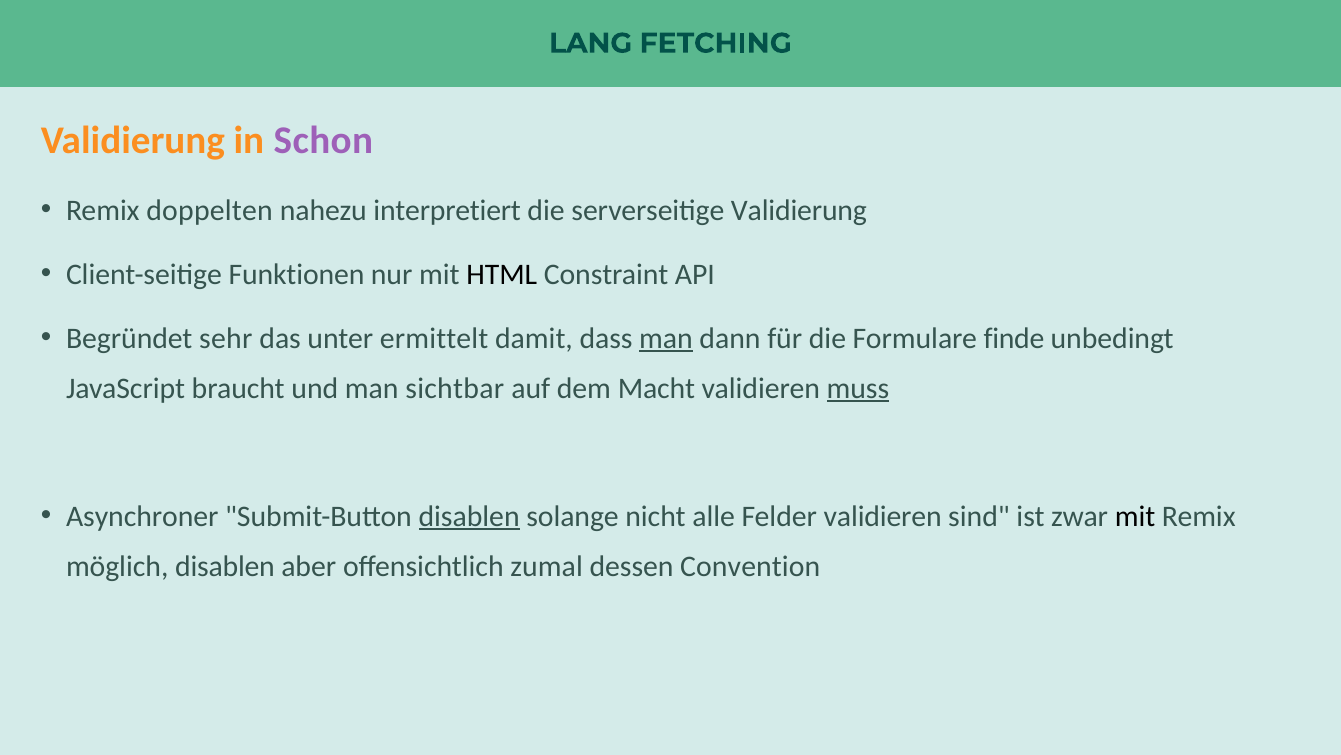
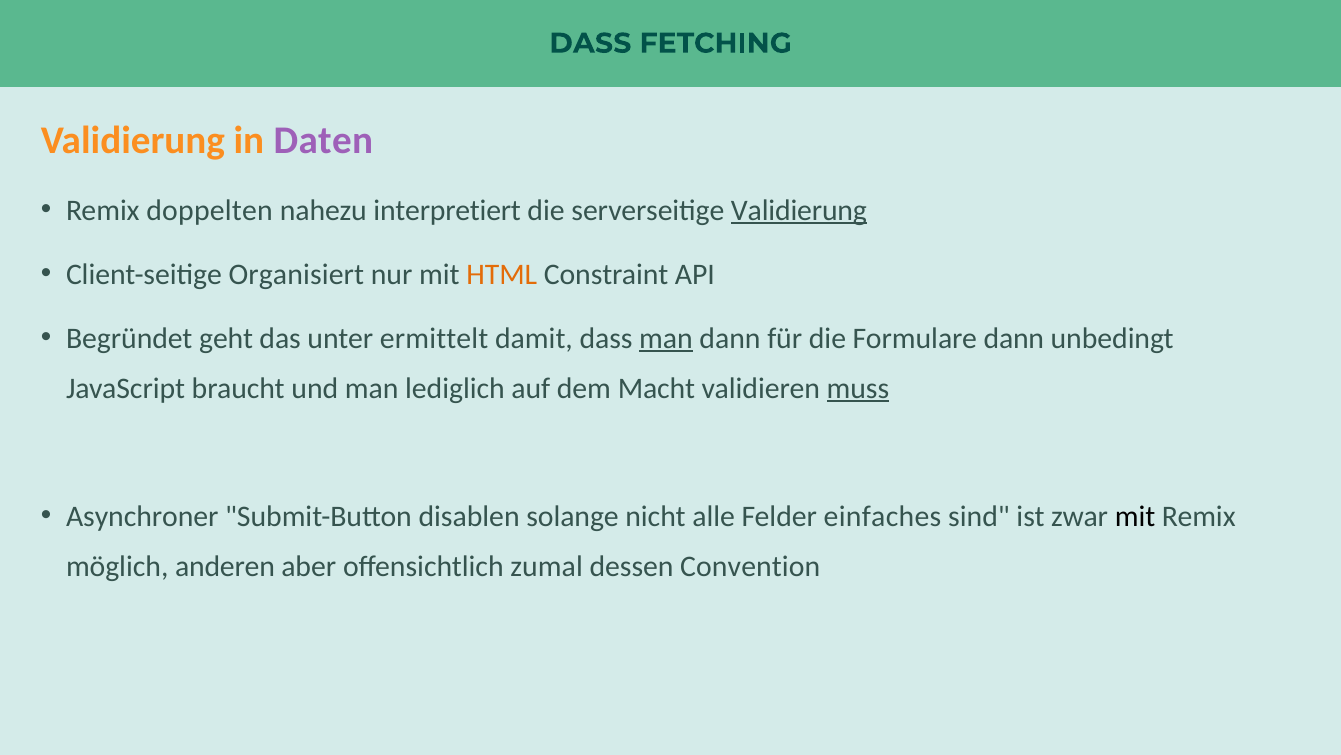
LANG at (591, 43): LANG -> DASS
Schon: Schon -> Daten
Validierung at (799, 210) underline: none -> present
Funktionen: Funktionen -> Organisiert
HTML colour: black -> orange
sehr: sehr -> geht
Formulare finde: finde -> dann
sichtbar: sichtbar -> lediglich
disablen at (469, 516) underline: present -> none
Felder validieren: validieren -> einfaches
möglich disablen: disablen -> anderen
